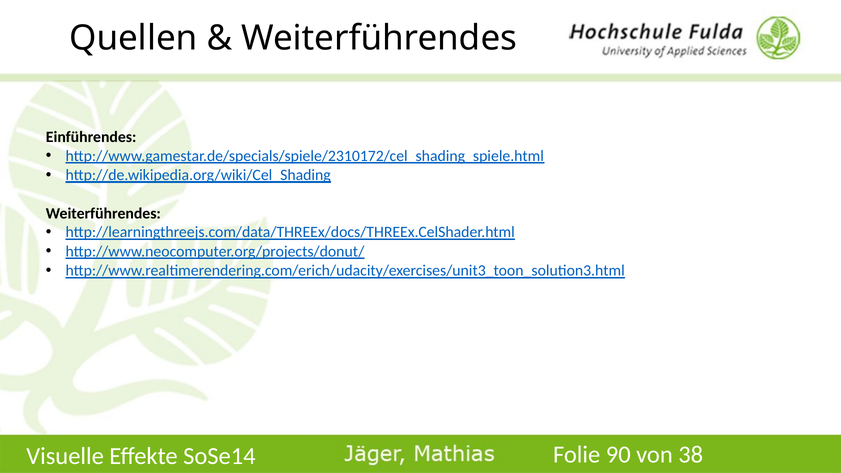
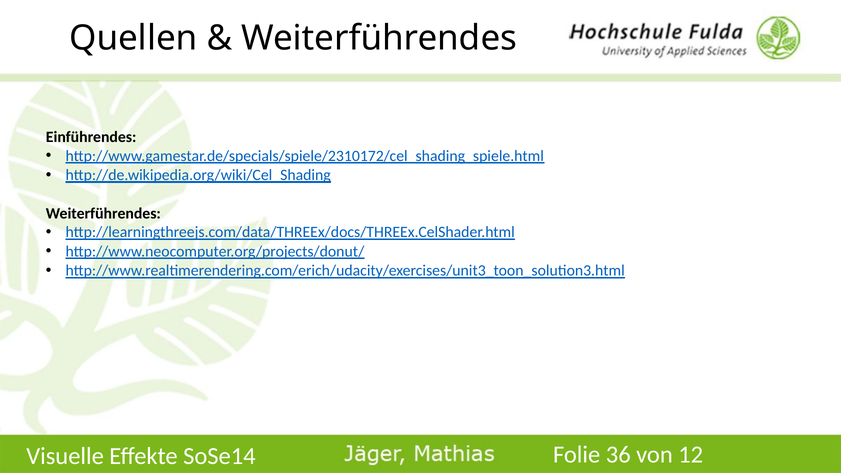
90: 90 -> 36
38: 38 -> 12
